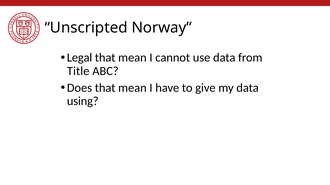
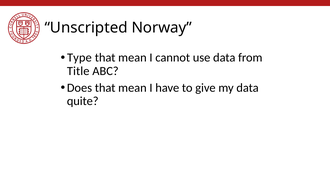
Legal: Legal -> Type
using: using -> quite
